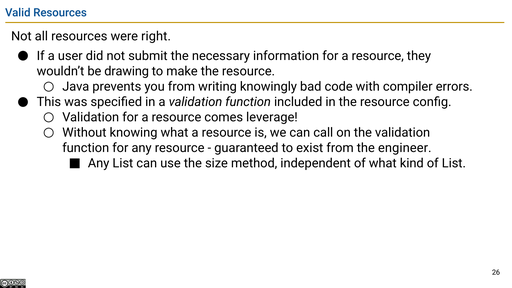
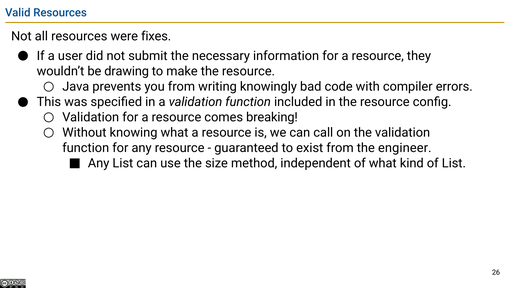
right: right -> fixes
leverage: leverage -> breaking
